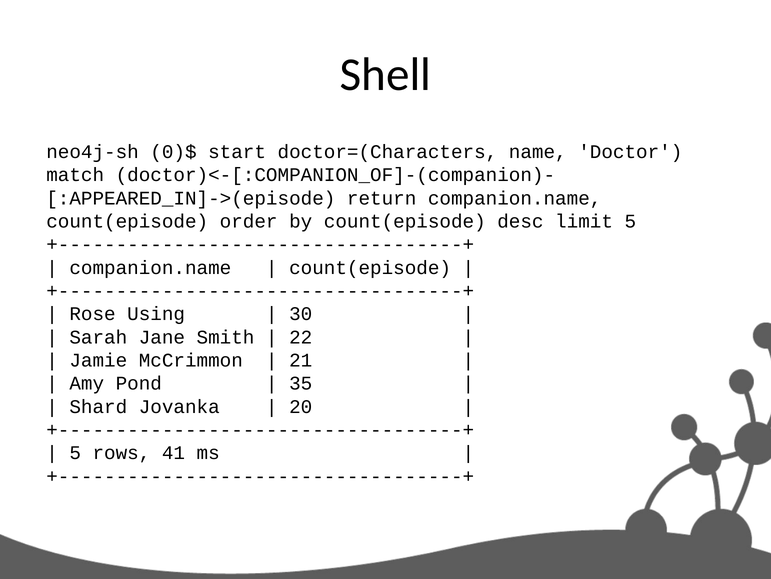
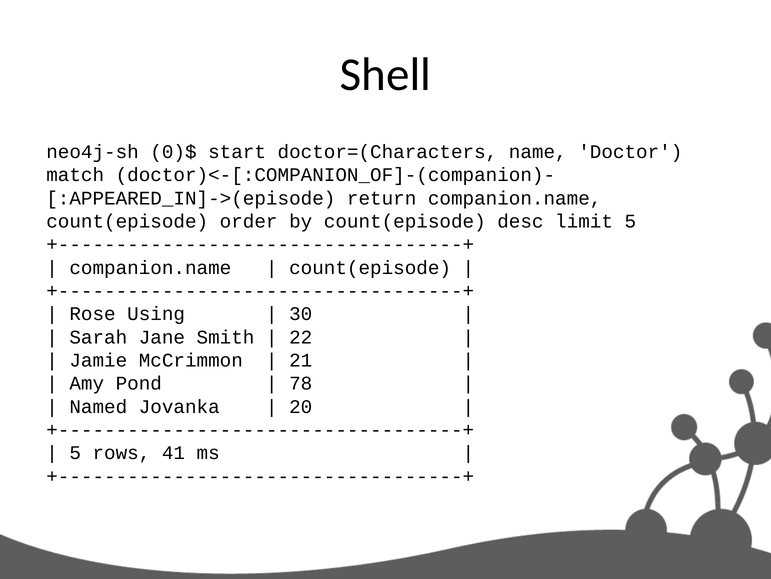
35: 35 -> 78
Shard: Shard -> Named
